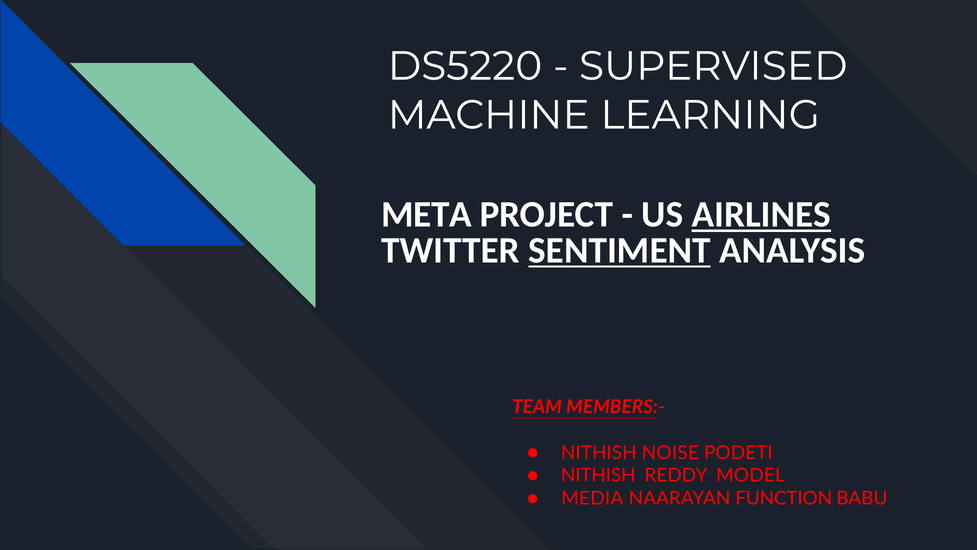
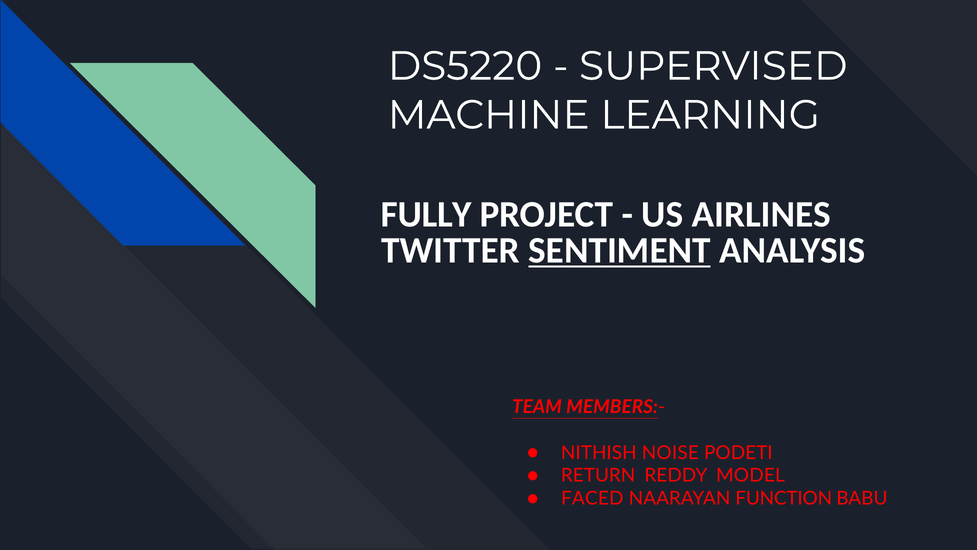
META: META -> FULLY
AIRLINES underline: present -> none
NITHISH at (598, 475): NITHISH -> RETURN
MEDIA: MEDIA -> FACED
